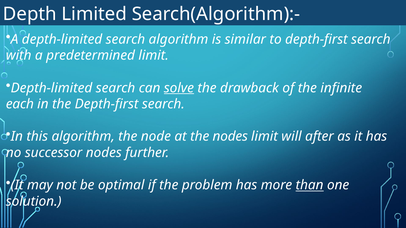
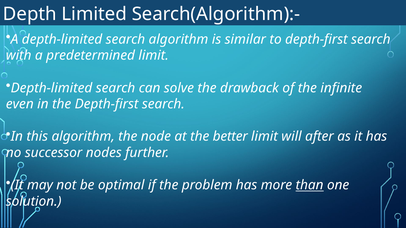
solve underline: present -> none
each: each -> even
the nodes: nodes -> better
